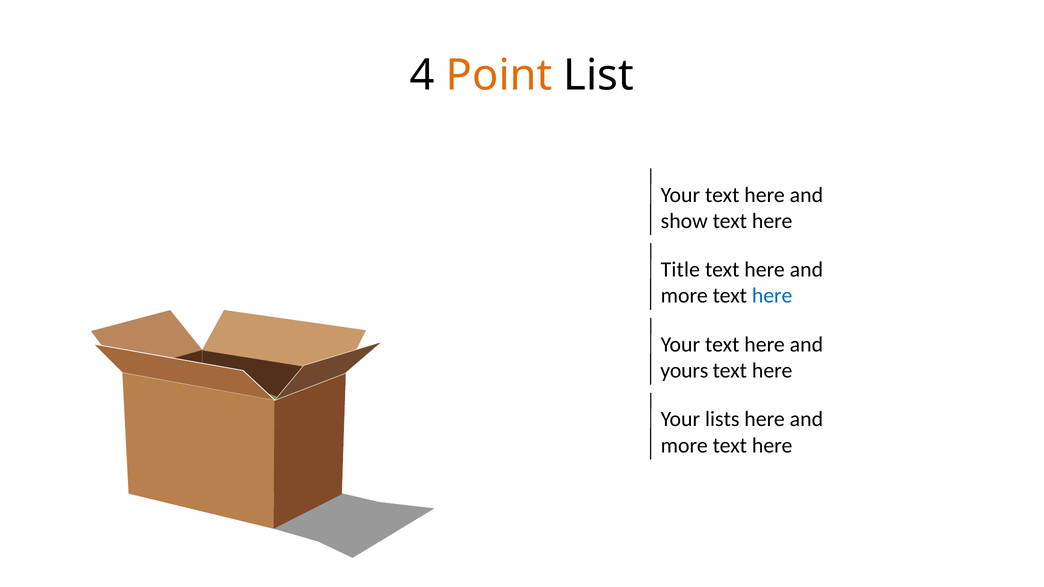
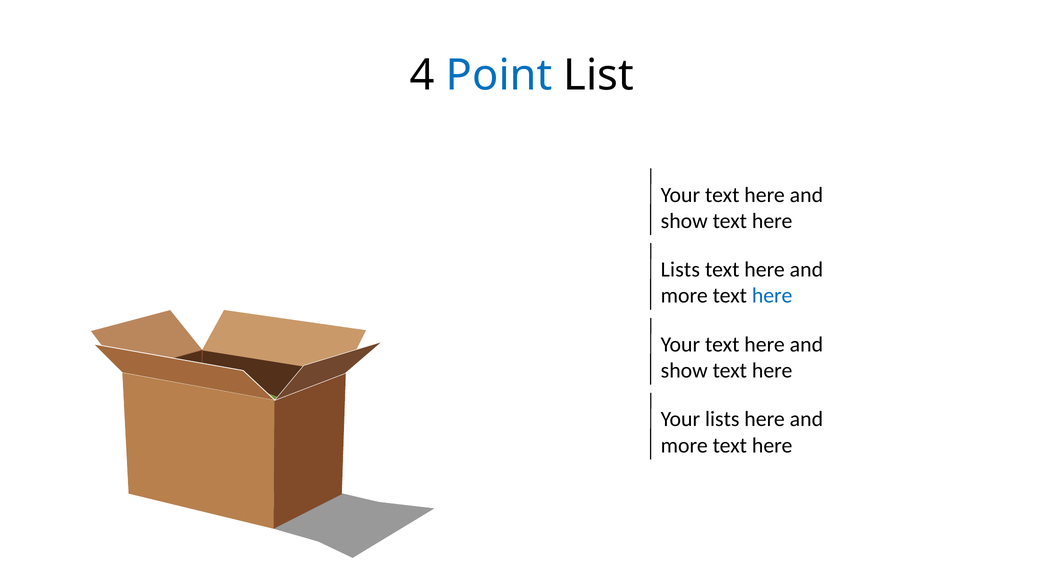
Point colour: orange -> blue
Title at (680, 270): Title -> Lists
yours at (684, 371): yours -> show
